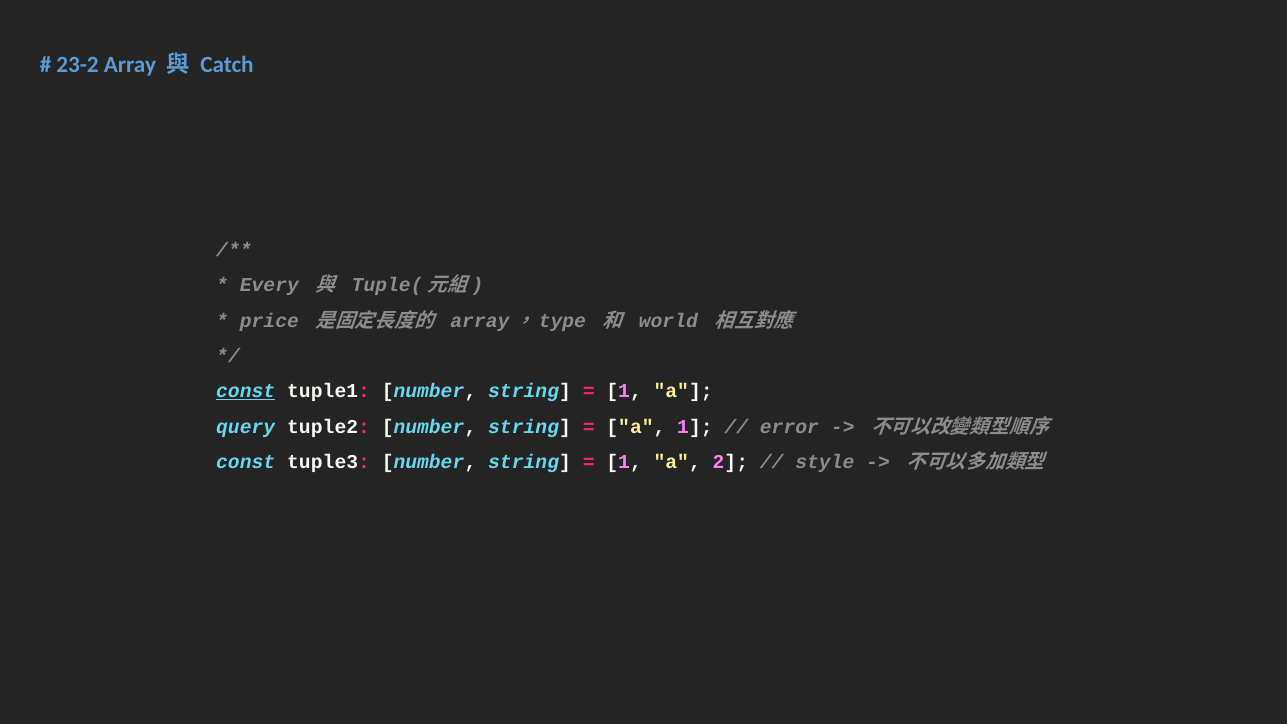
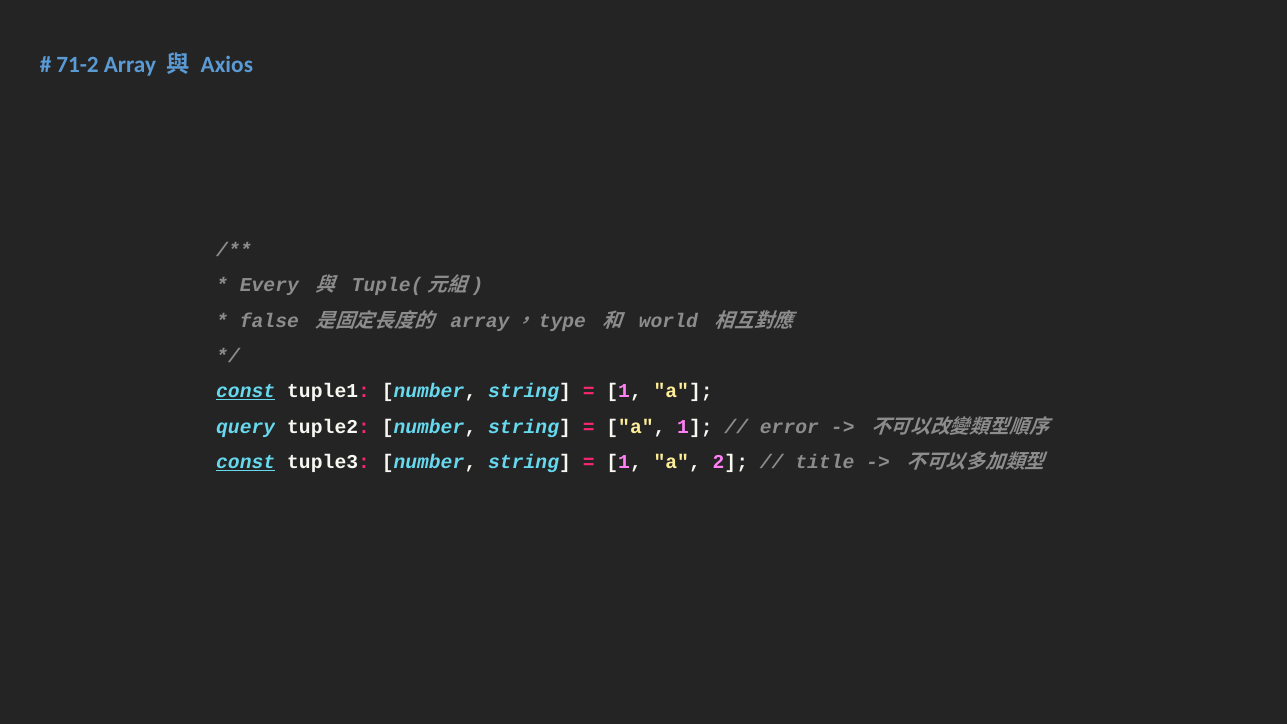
23-2: 23-2 -> 71-2
Catch: Catch -> Axios
price: price -> false
const at (246, 462) underline: none -> present
style: style -> title
